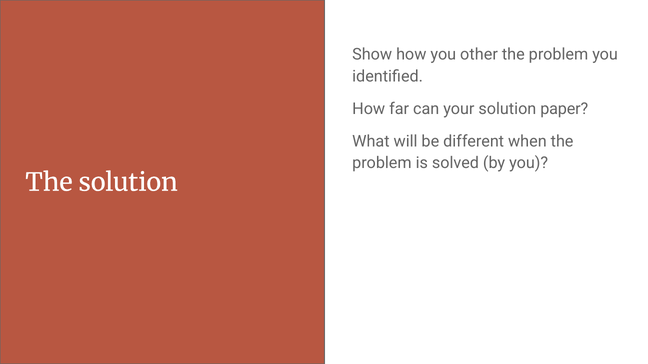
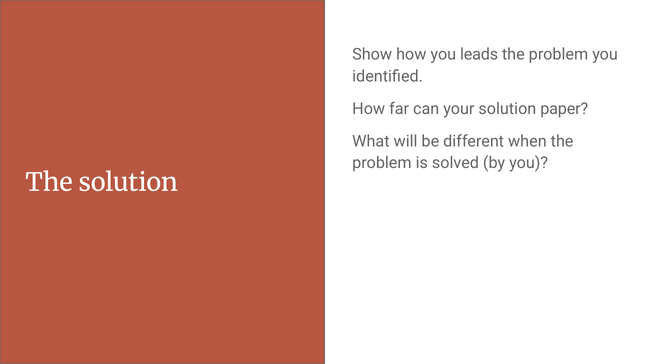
other: other -> leads
